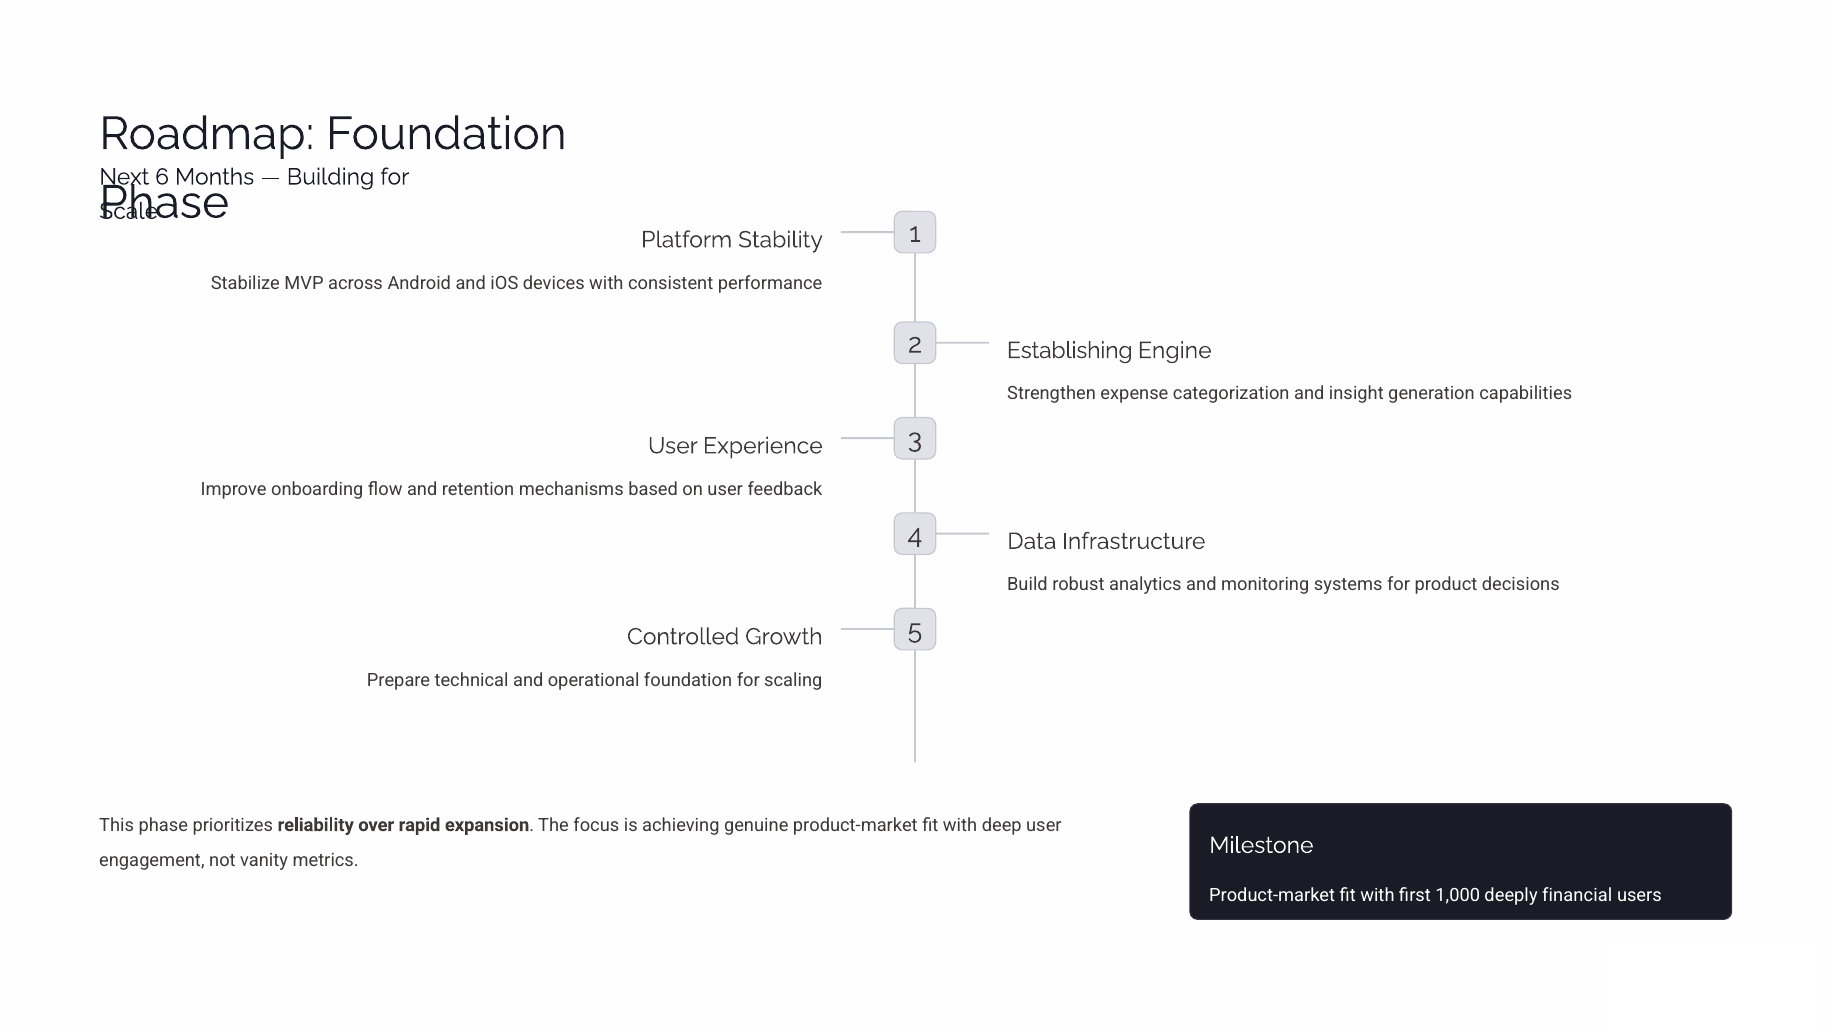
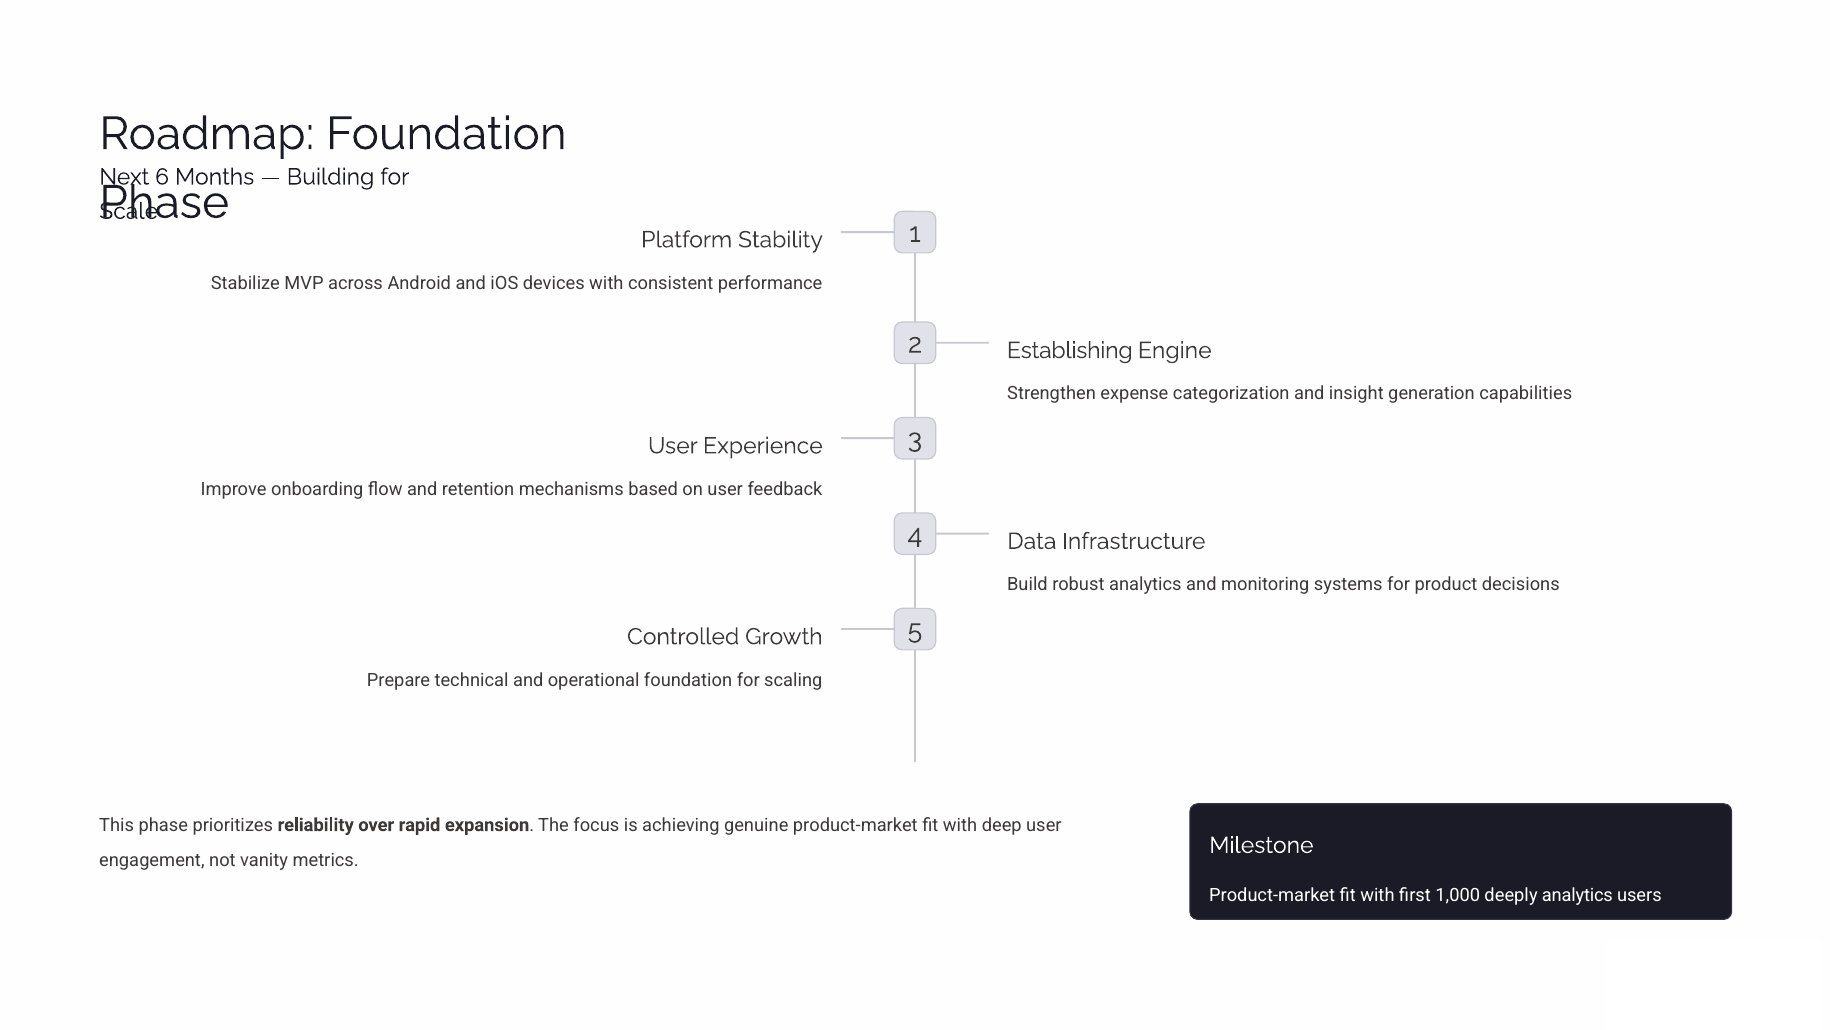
deeply financial: financial -> analytics
